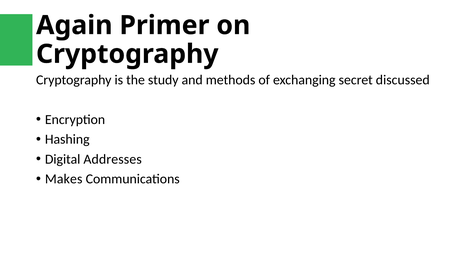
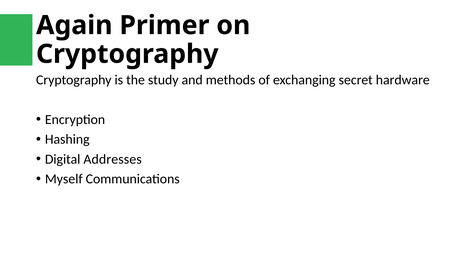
discussed: discussed -> hardware
Makes: Makes -> Myself
